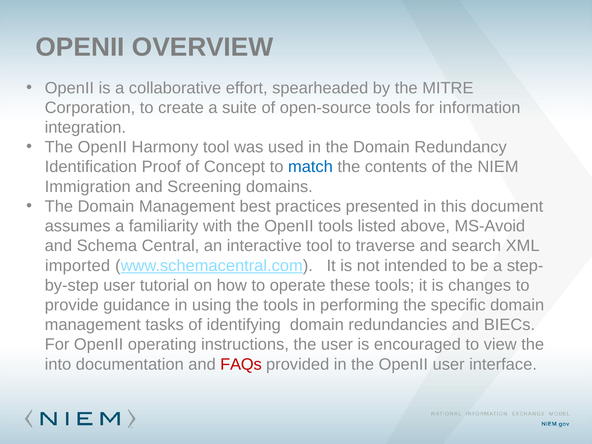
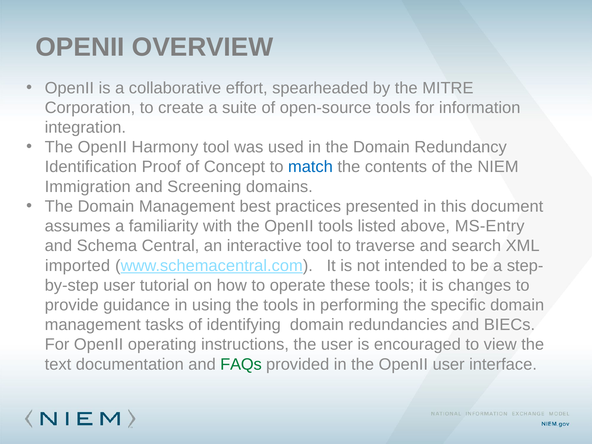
MS-Avoid: MS-Avoid -> MS-Entry
into: into -> text
FAQs colour: red -> green
